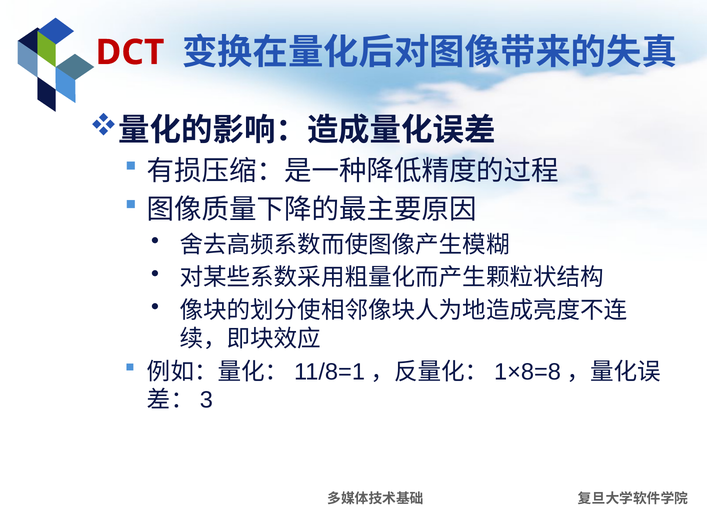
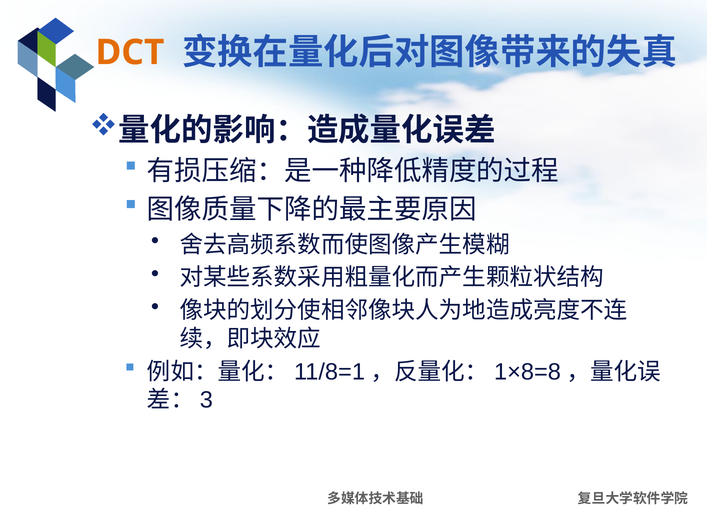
DCT colour: red -> orange
